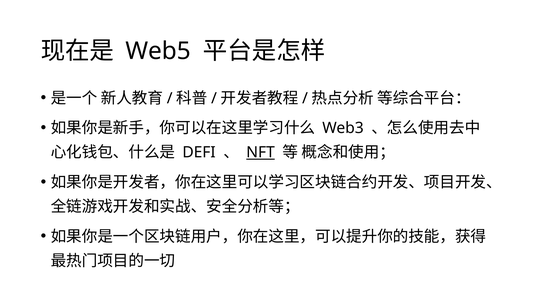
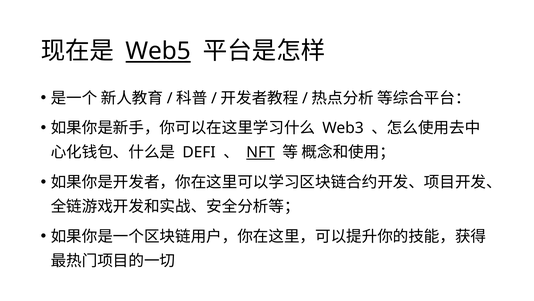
Web5 underline: none -> present
